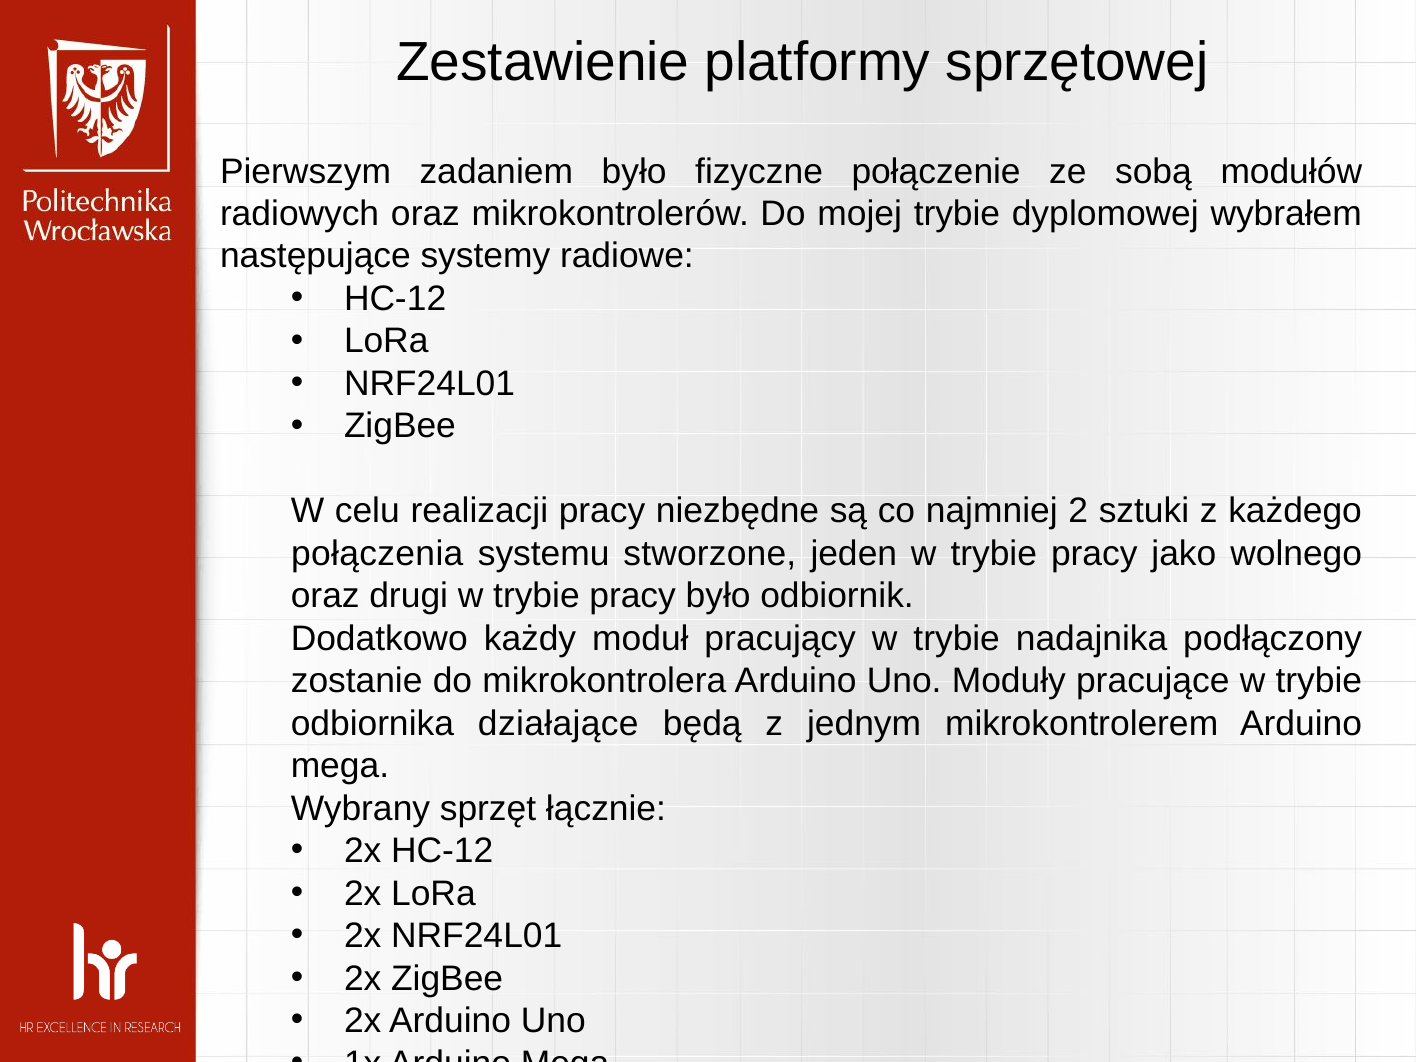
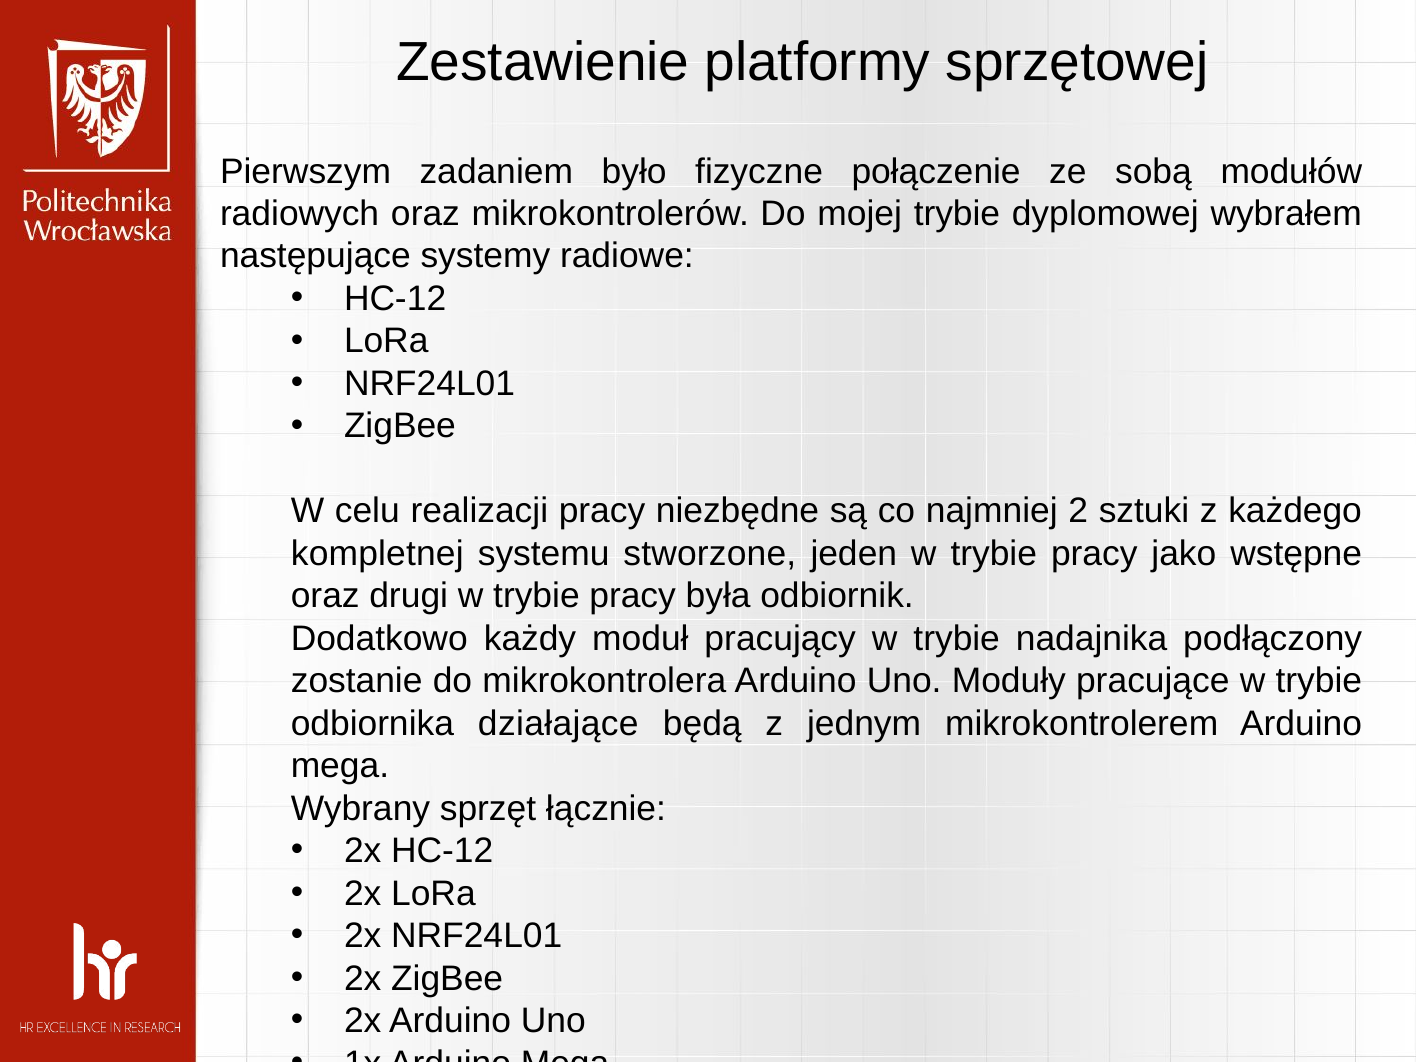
połączenia: połączenia -> kompletnej
wolnego: wolnego -> wstępne
pracy było: było -> była
